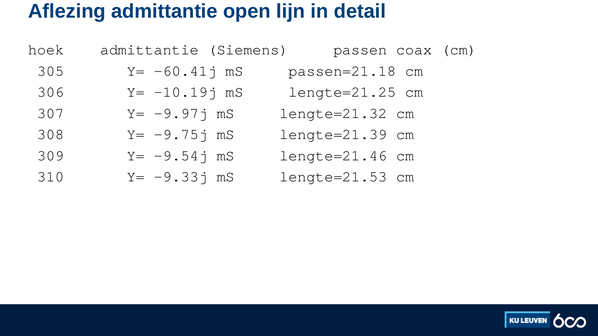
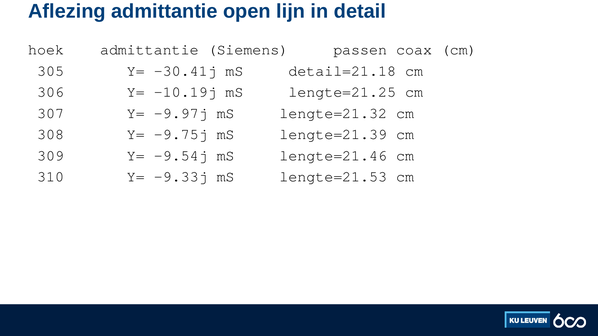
-60.41j: -60.41j -> -30.41j
passen=21.18: passen=21.18 -> detail=21.18
